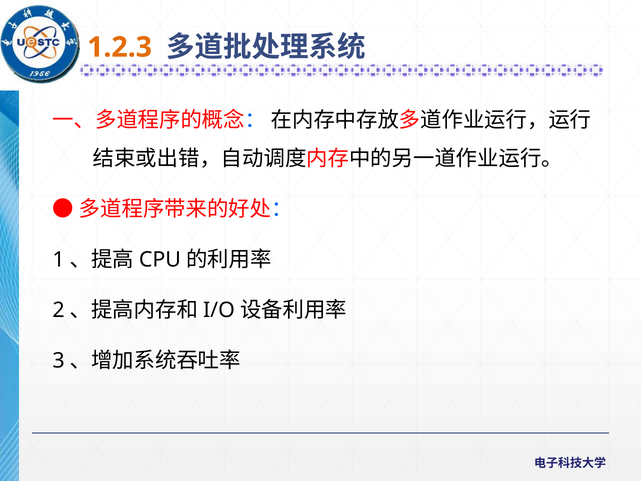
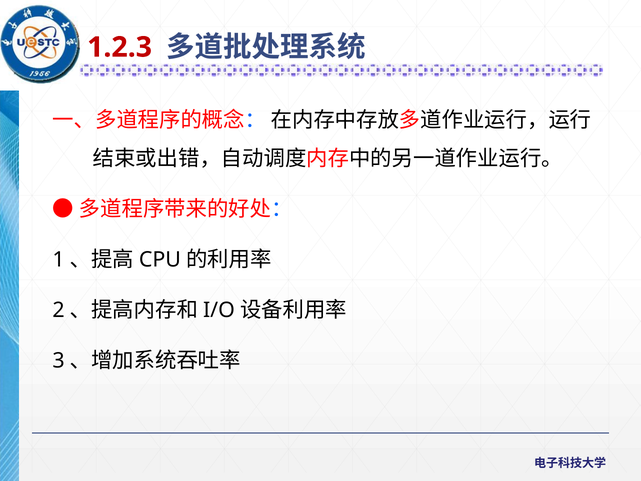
1.2.3 colour: orange -> red
